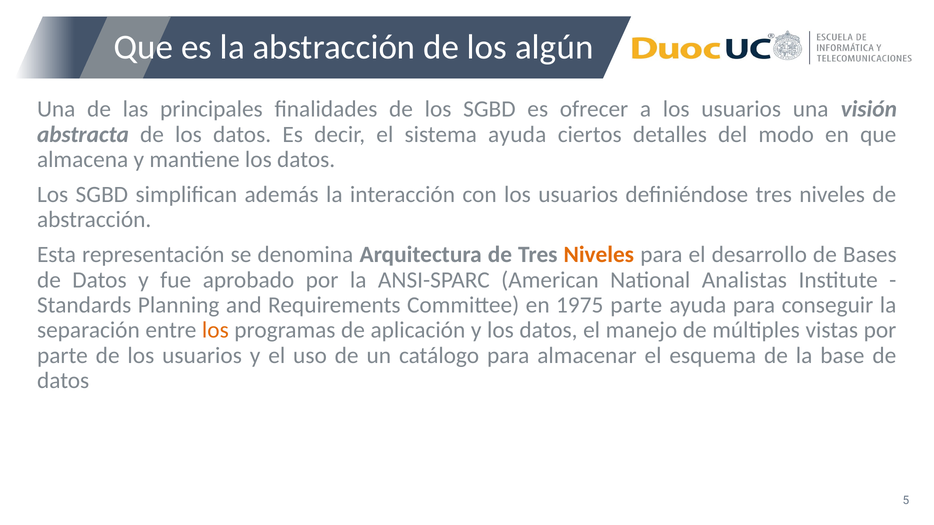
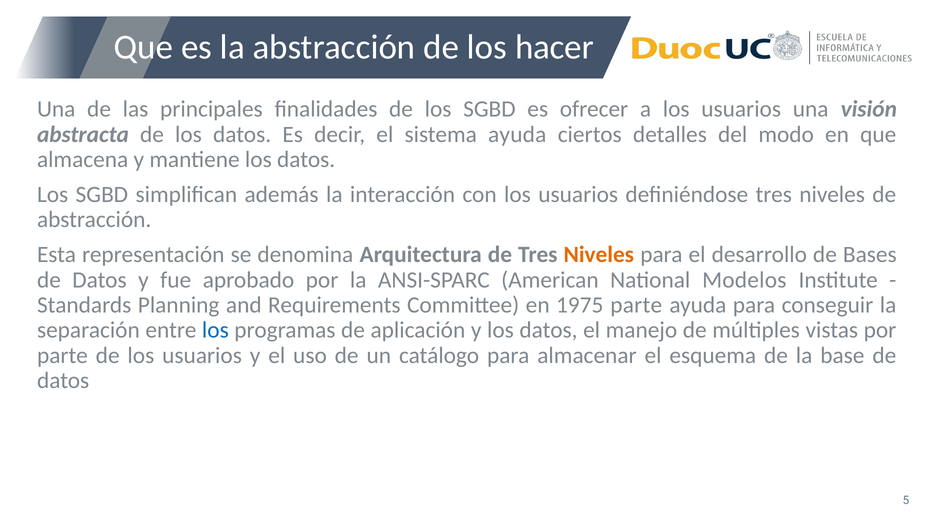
algún: algún -> hacer
Analistas: Analistas -> Modelos
los at (215, 330) colour: orange -> blue
